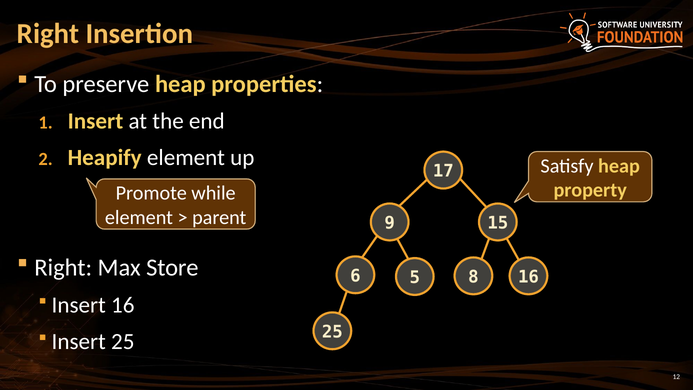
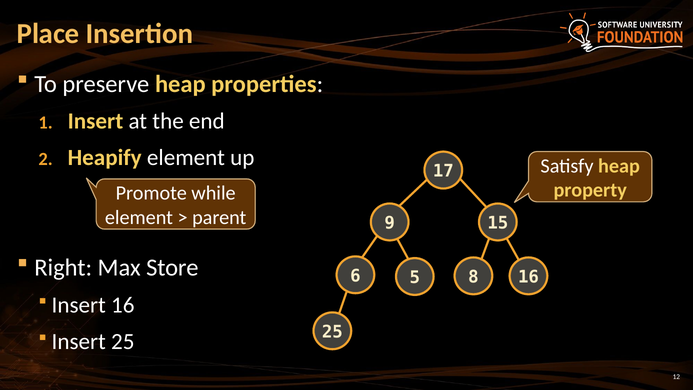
Right at (48, 34): Right -> Place
